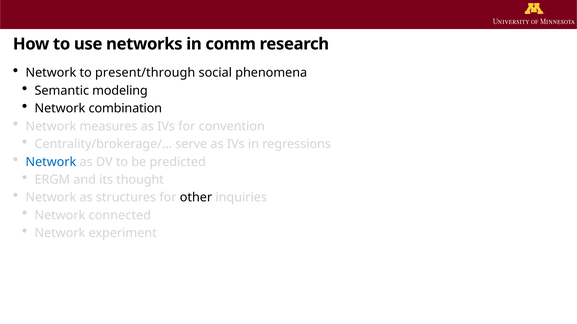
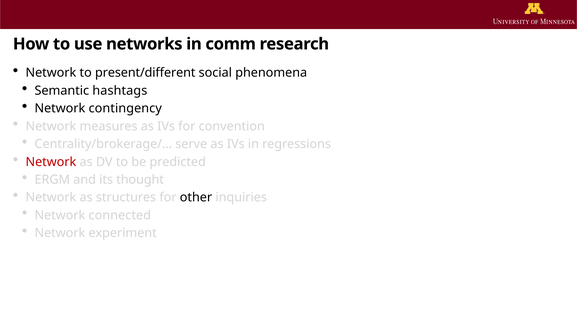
present/through: present/through -> present/different
modeling: modeling -> hashtags
combination: combination -> contingency
Network at (51, 162) colour: blue -> red
